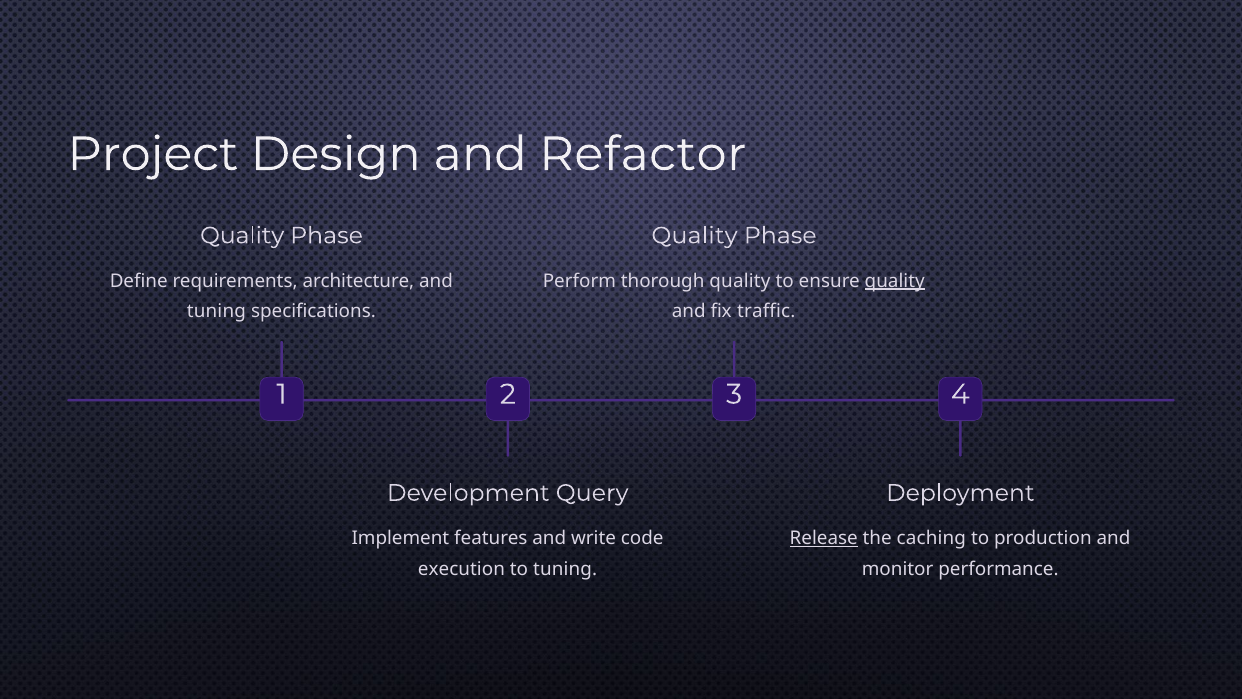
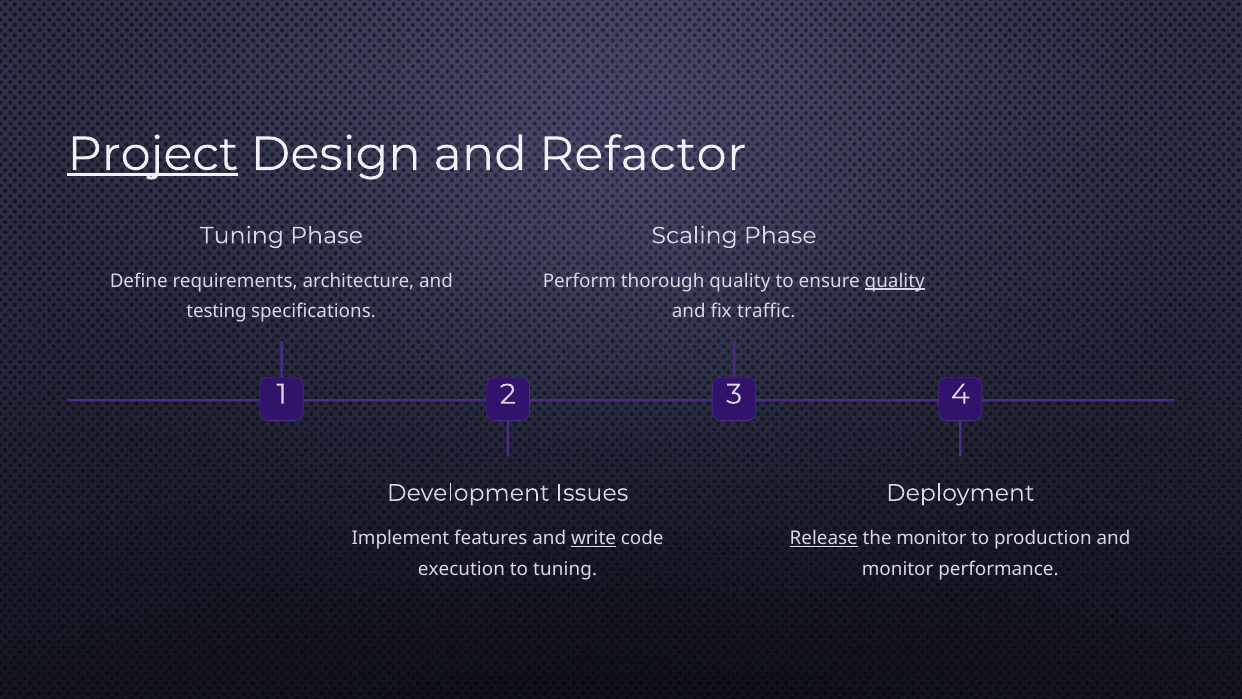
Project underline: none -> present
Quality at (242, 235): Quality -> Tuning
Quality at (694, 235): Quality -> Scaling
tuning at (216, 311): tuning -> testing
Query: Query -> Issues
write underline: none -> present
the caching: caching -> monitor
